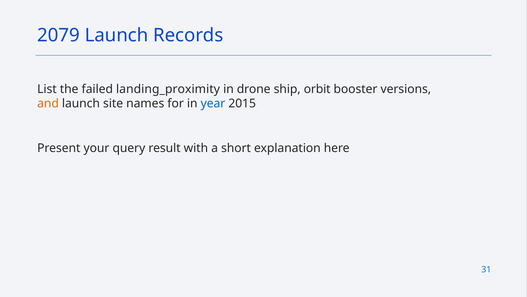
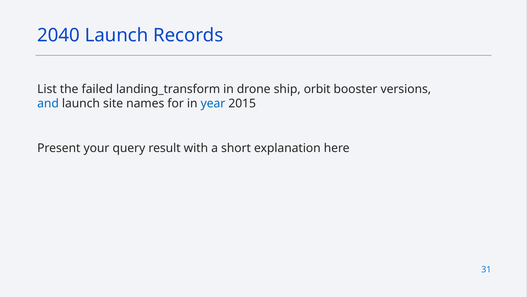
2079: 2079 -> 2040
landing_proximity: landing_proximity -> landing_transform
and colour: orange -> blue
